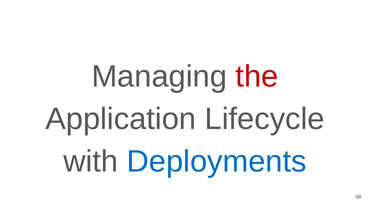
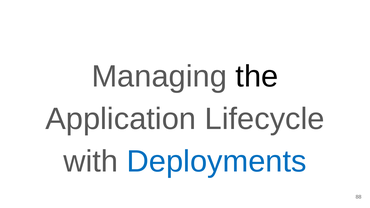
the colour: red -> black
